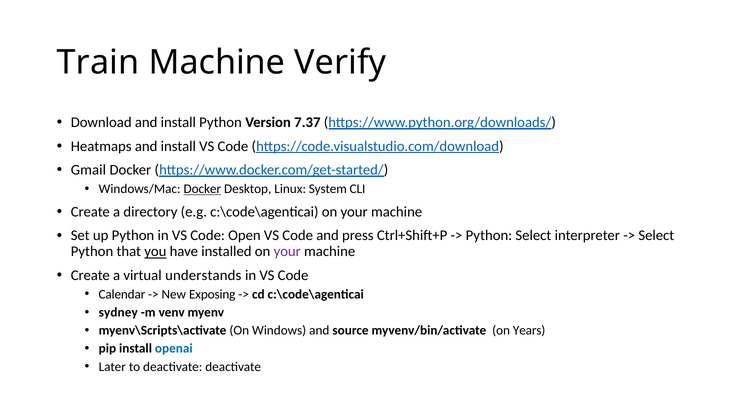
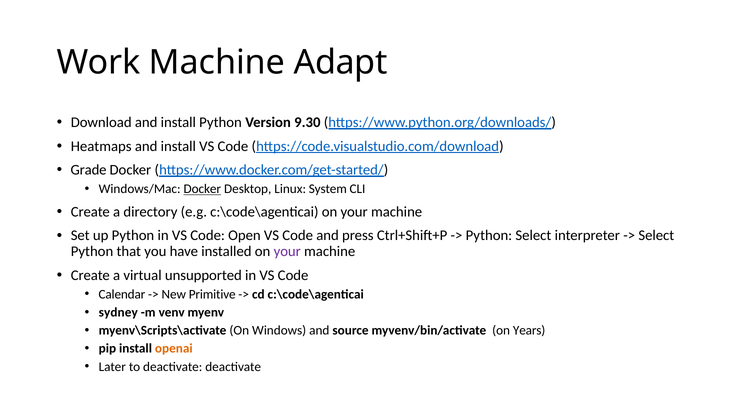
Train: Train -> Work
Verify: Verify -> Adapt
7.37: 7.37 -> 9.30
Gmail: Gmail -> Grade
you underline: present -> none
understands: understands -> unsupported
Exposing: Exposing -> Primitive
openai colour: blue -> orange
